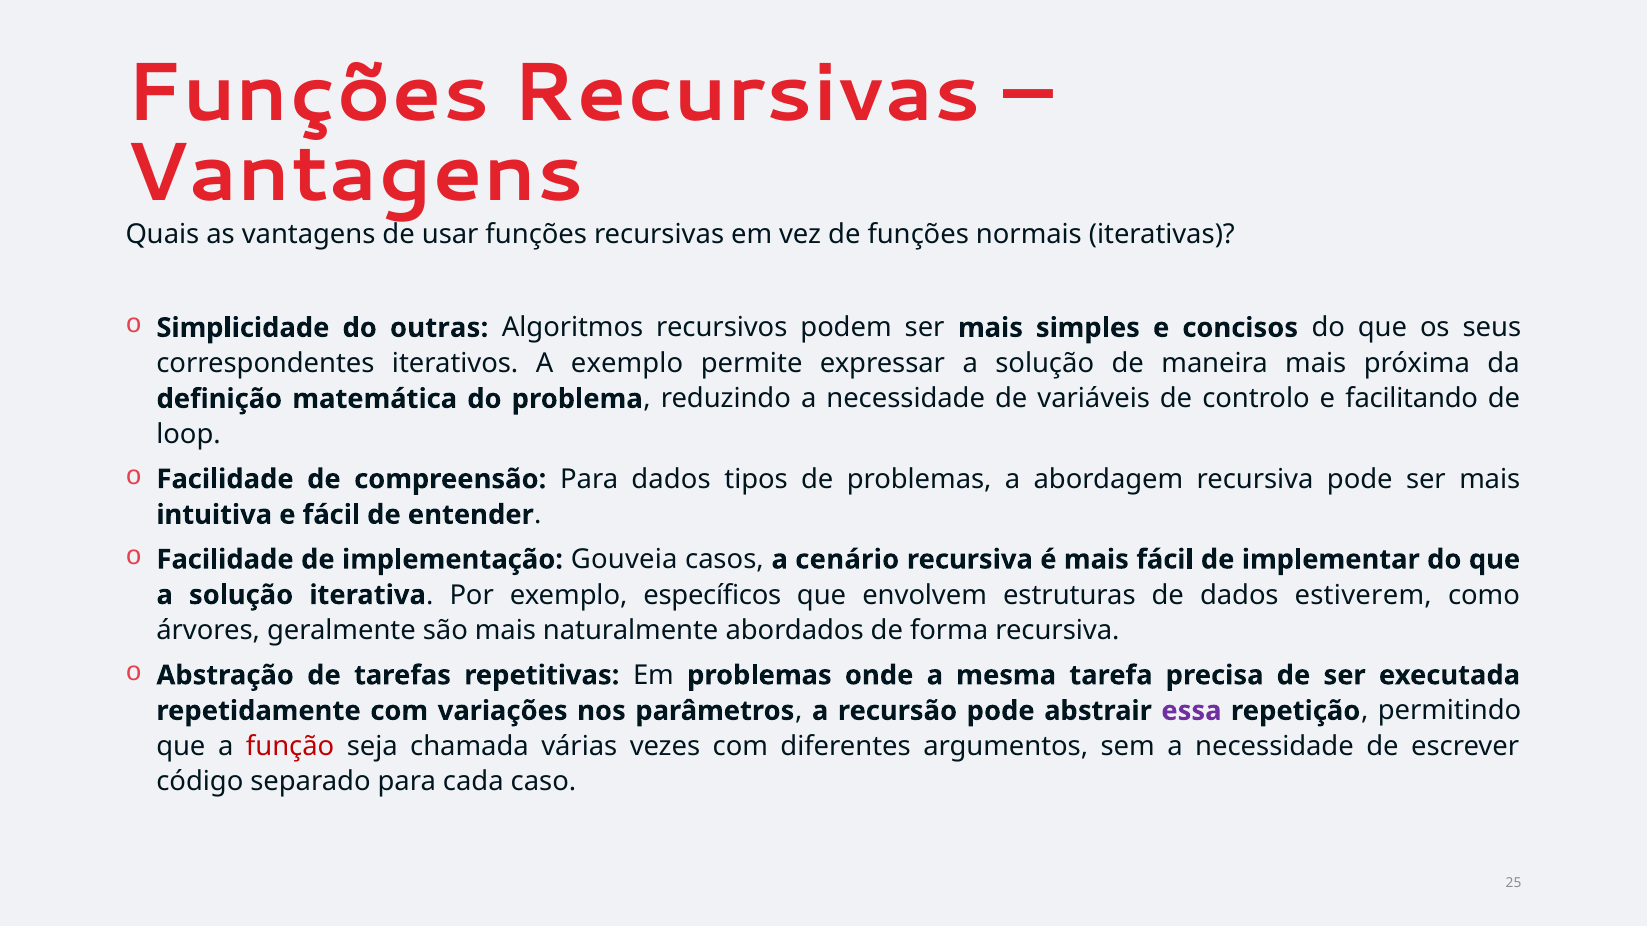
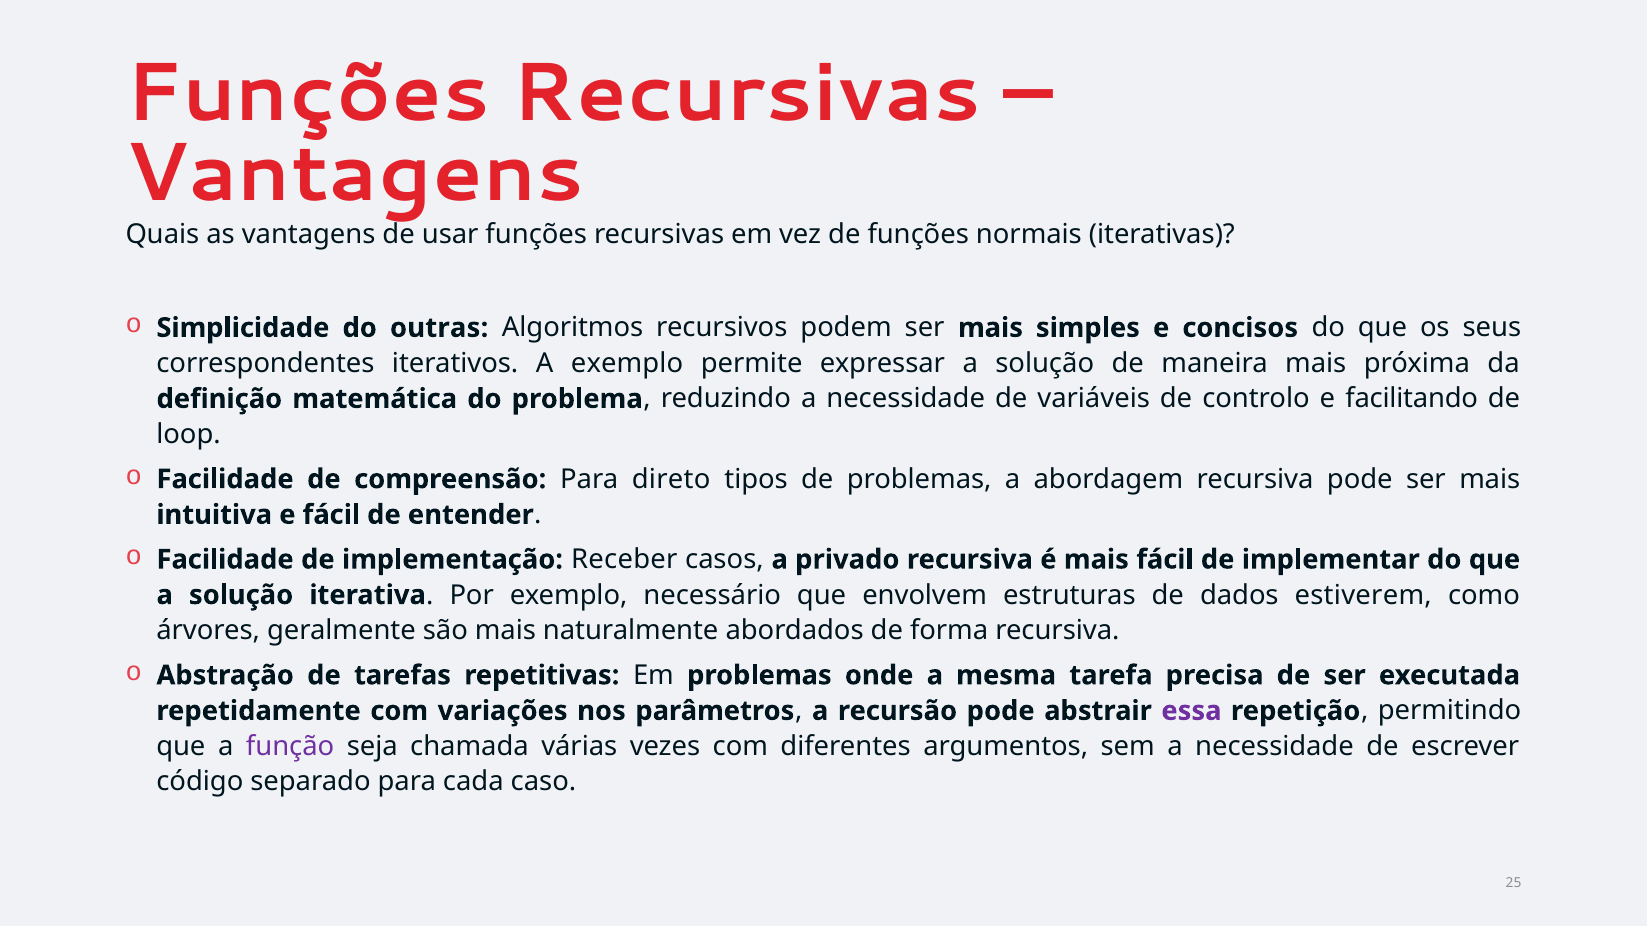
Para dados: dados -> direto
Gouveia: Gouveia -> Receber
cenário: cenário -> privado
específicos: específicos -> necessário
função colour: red -> purple
